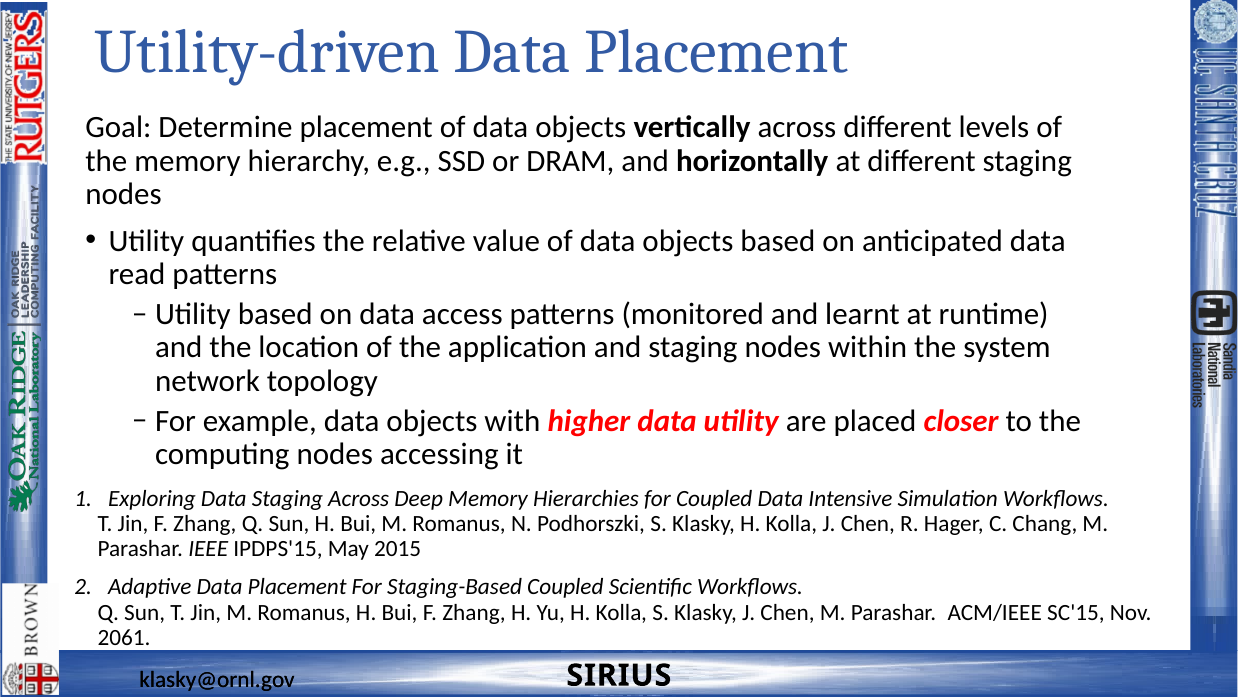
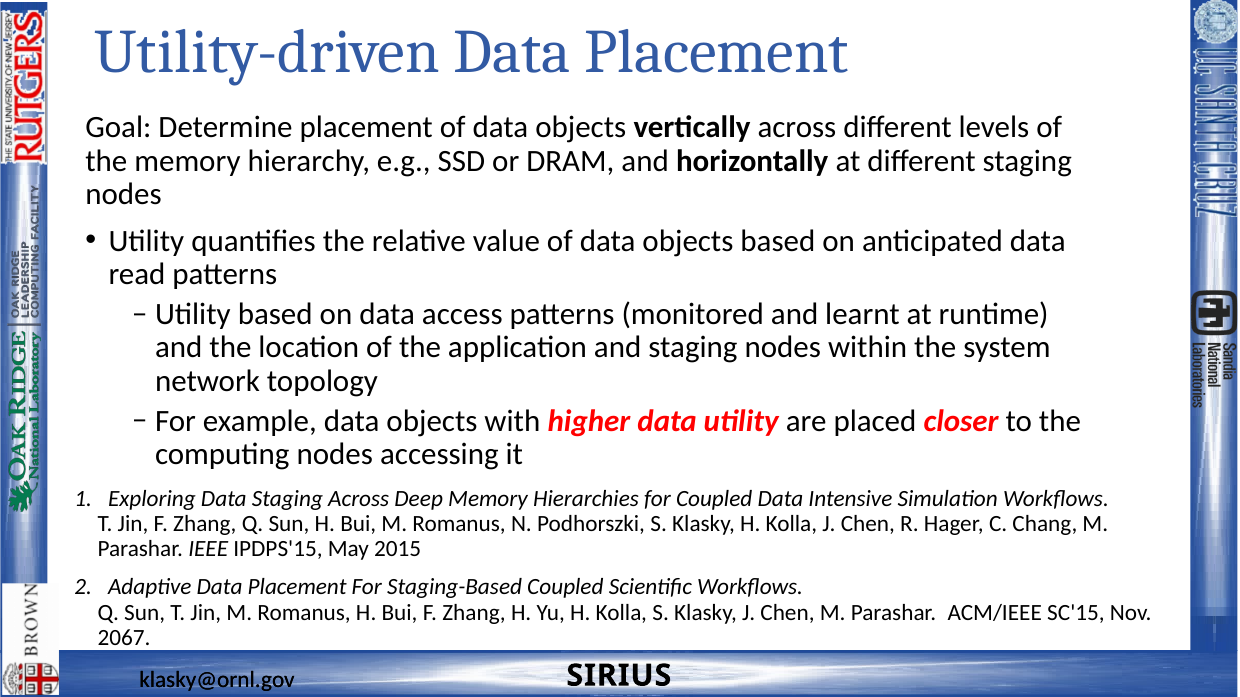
2061: 2061 -> 2067
